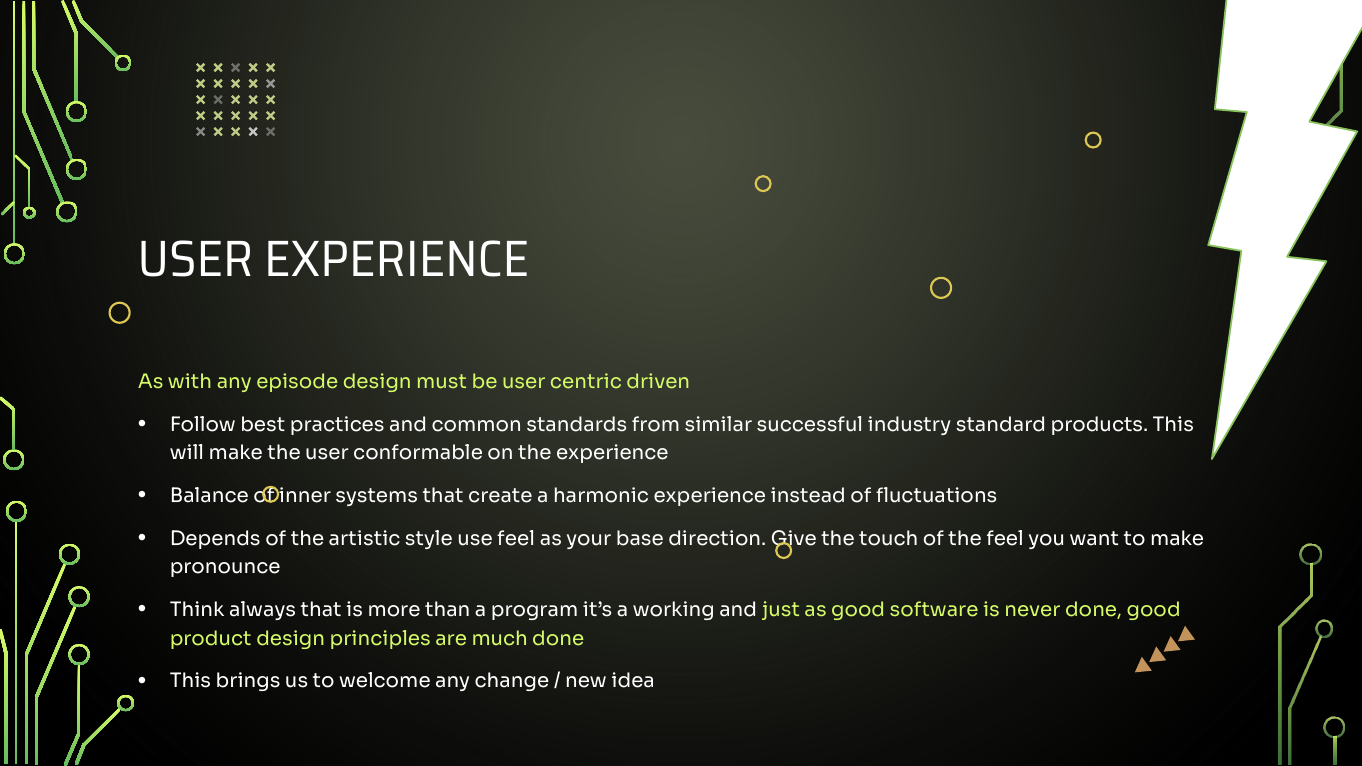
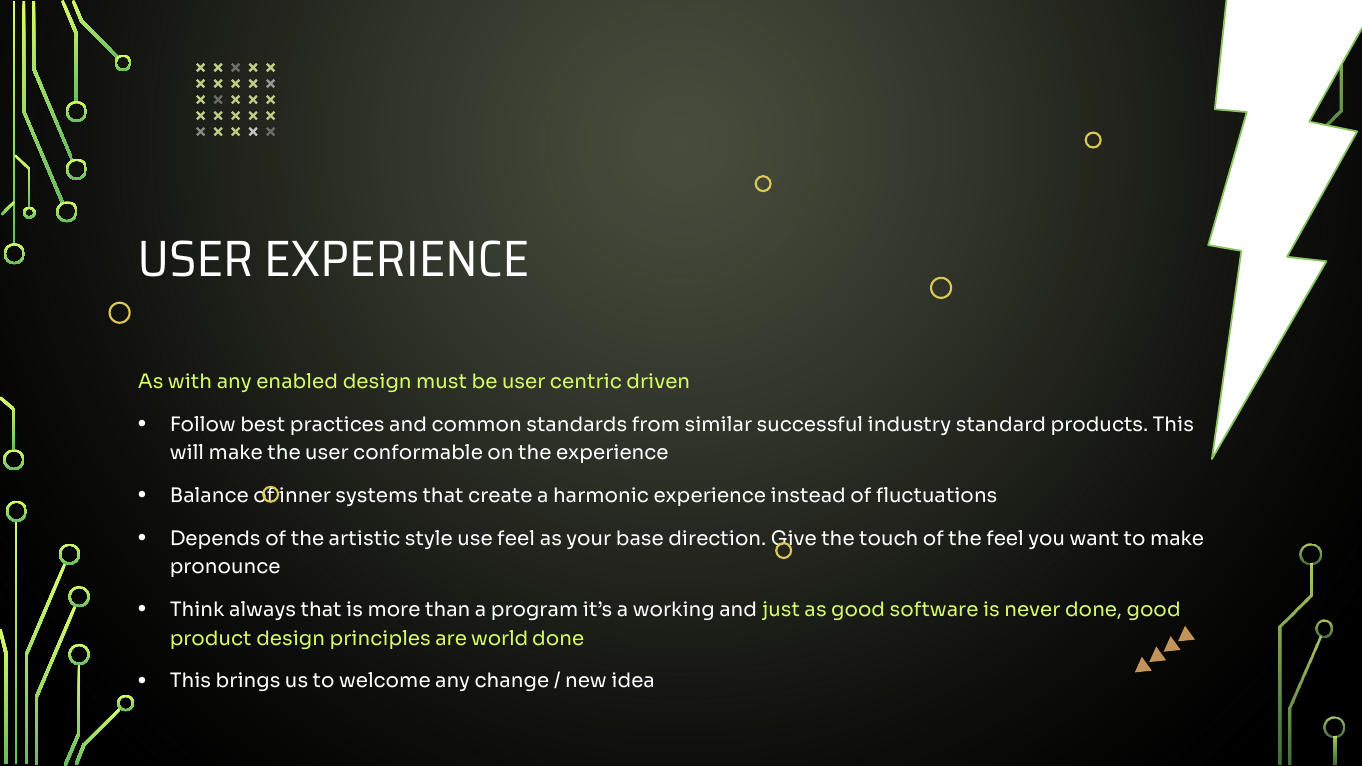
episode: episode -> enabled
much: much -> world
